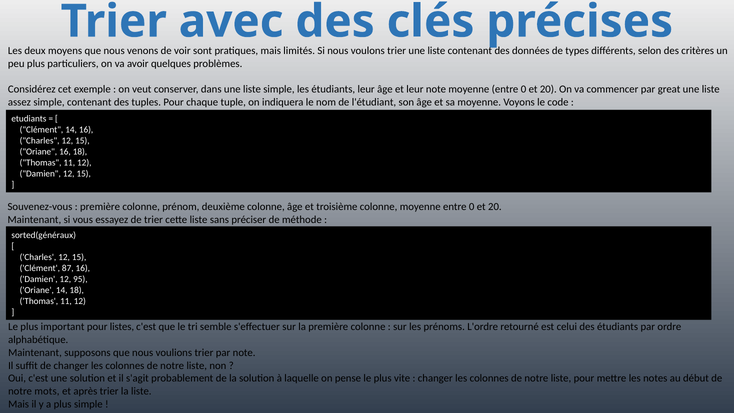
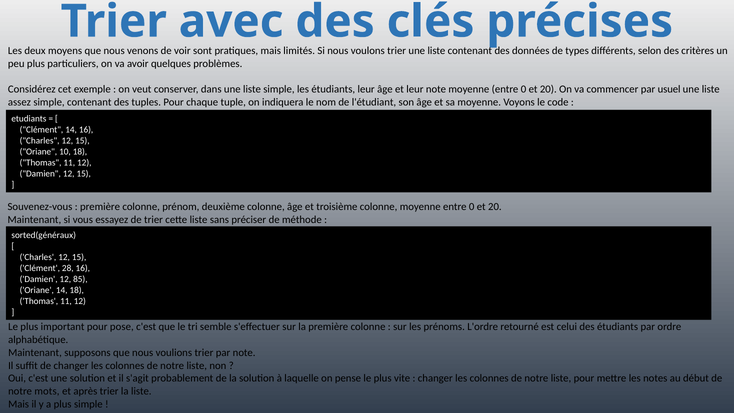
great: great -> usuel
Oriane 16: 16 -> 10
87: 87 -> 28
95: 95 -> 85
listes: listes -> pose
